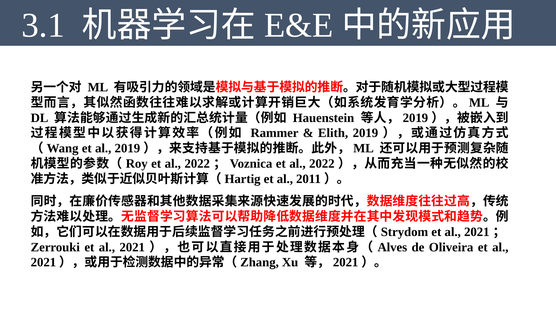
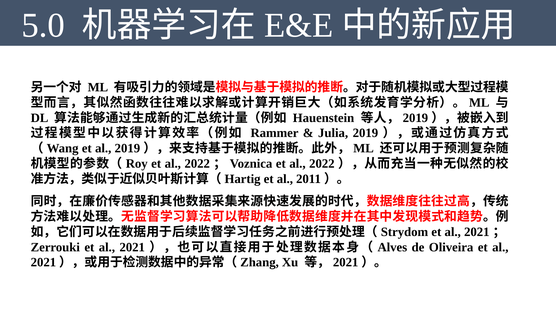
3.1: 3.1 -> 5.0
Elith: Elith -> Julia
